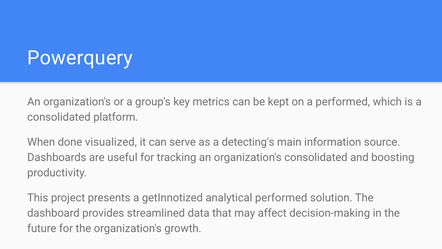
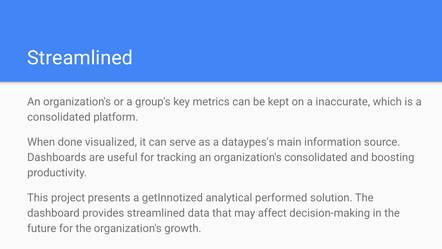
Powerquery at (80, 58): Powerquery -> Streamlined
a performed: performed -> inaccurate
detecting's: detecting's -> dataypes's
